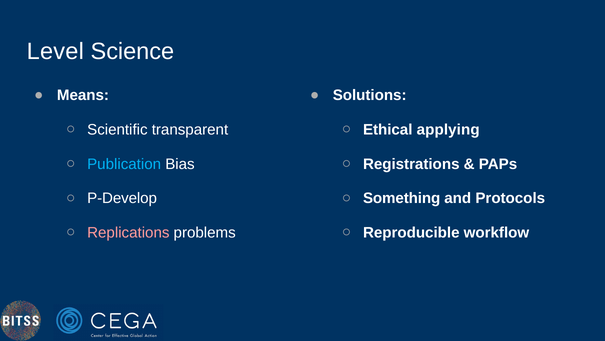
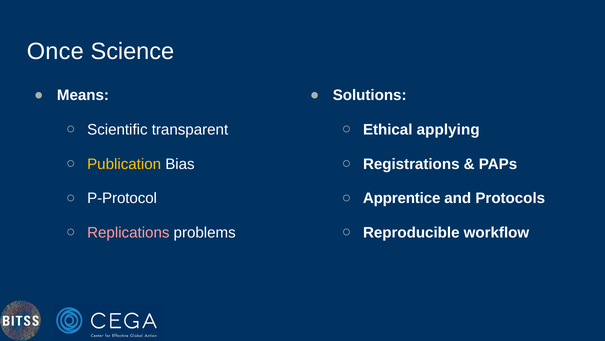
Level: Level -> Once
Publication colour: light blue -> yellow
P-Develop: P-Develop -> P-Protocol
Something: Something -> Apprentice
